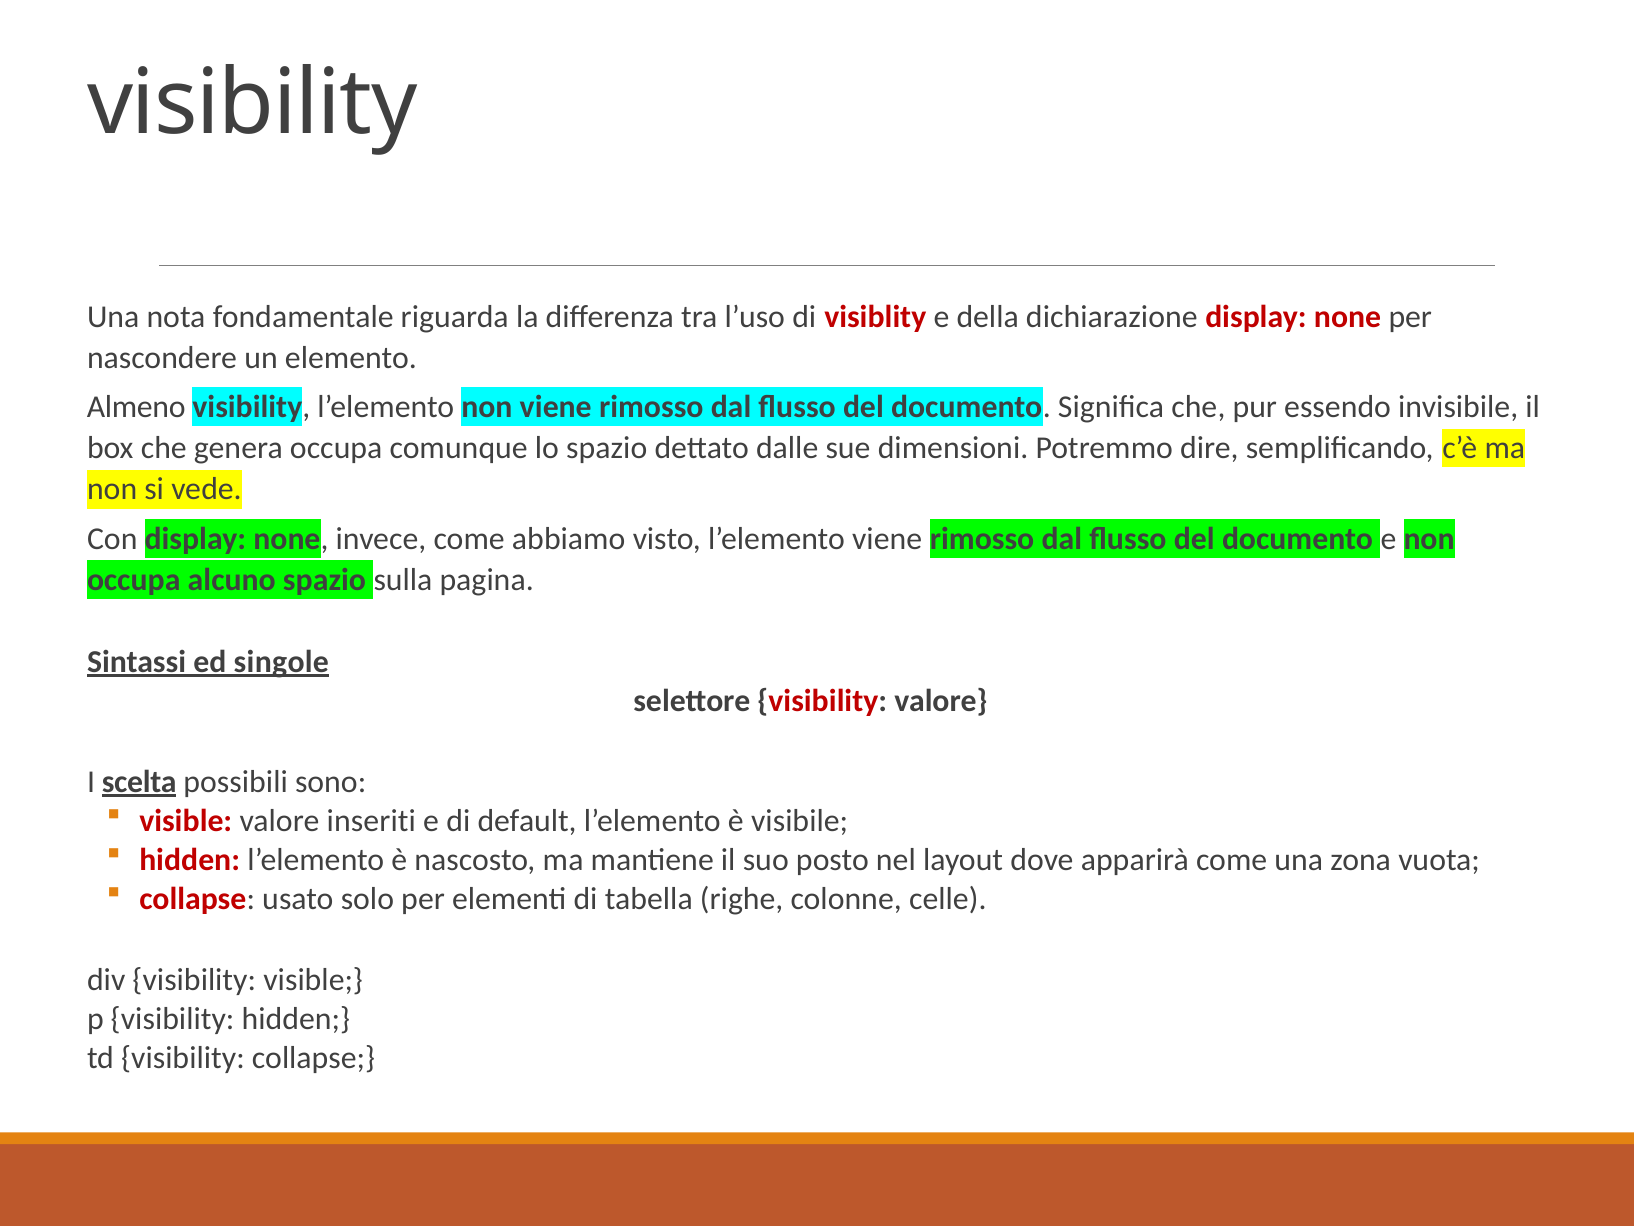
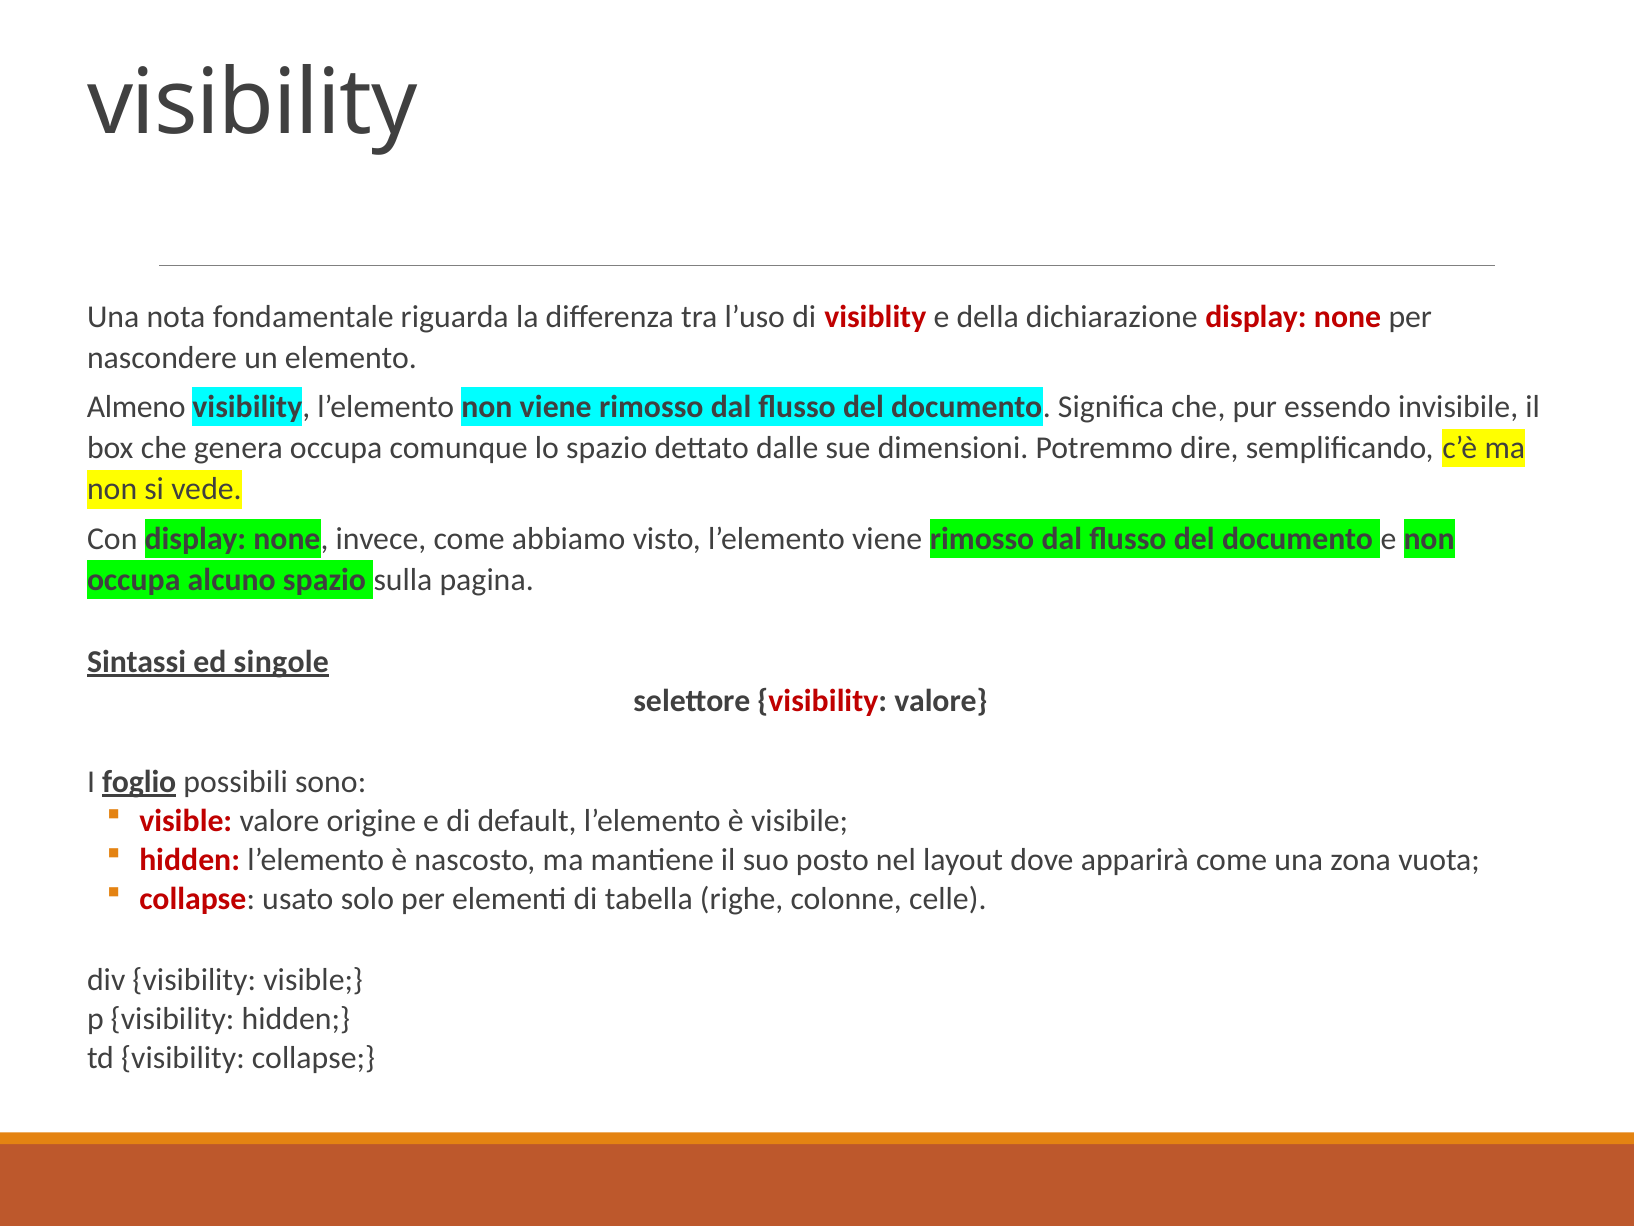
scelta: scelta -> foglio
inseriti: inseriti -> origine
